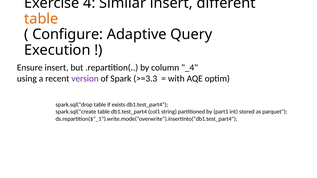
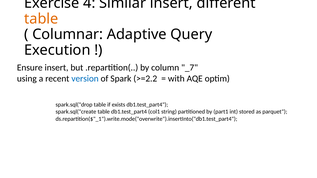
Configure: Configure -> Columnar
_4: _4 -> _7
version colour: purple -> blue
>=3.3: >=3.3 -> >=2.2
